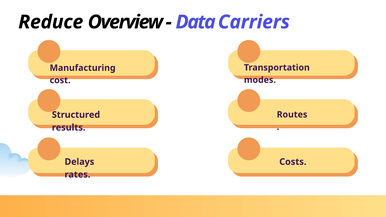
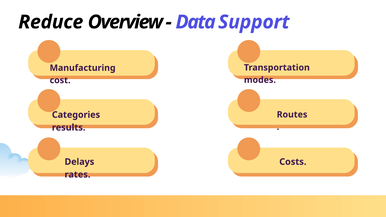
Carriers: Carriers -> Support
Structured: Structured -> Categories
